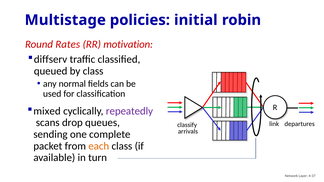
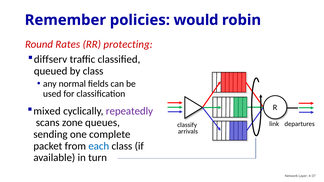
Multistage: Multistage -> Remember
initial: initial -> would
motivation: motivation -> protecting
drop: drop -> zone
each colour: orange -> blue
